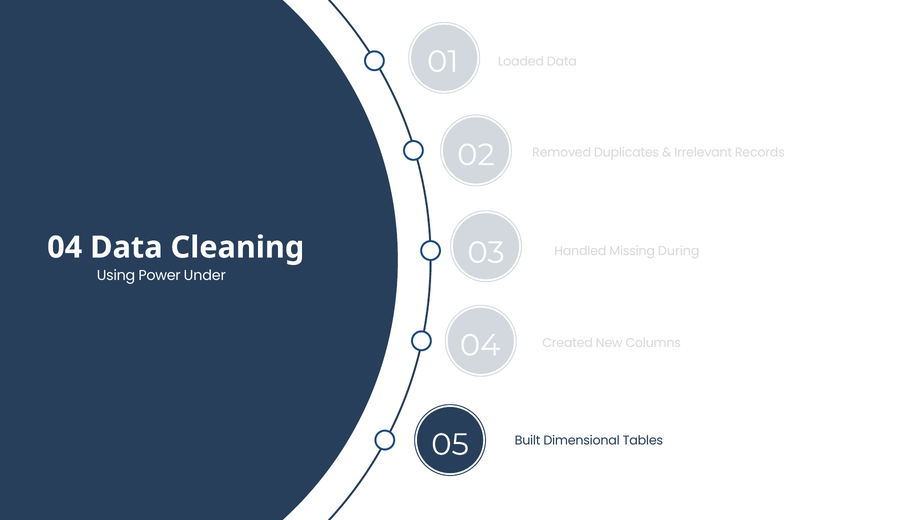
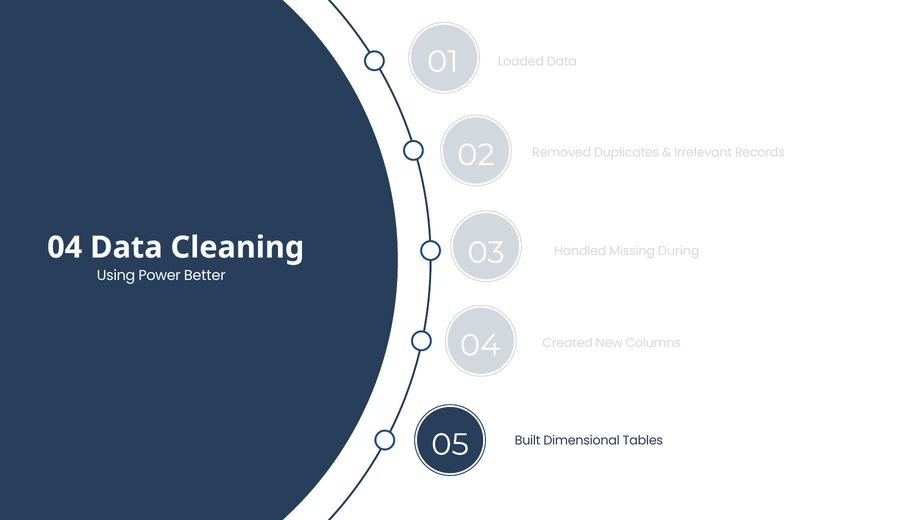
Under: Under -> Better
